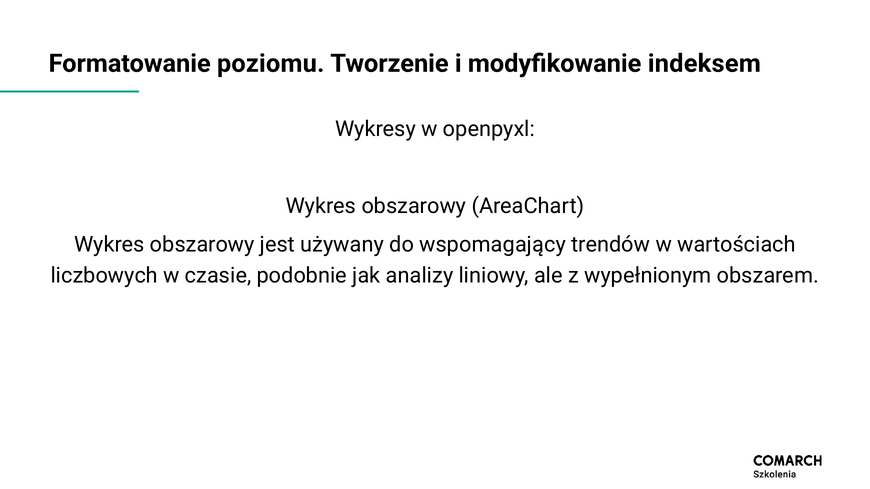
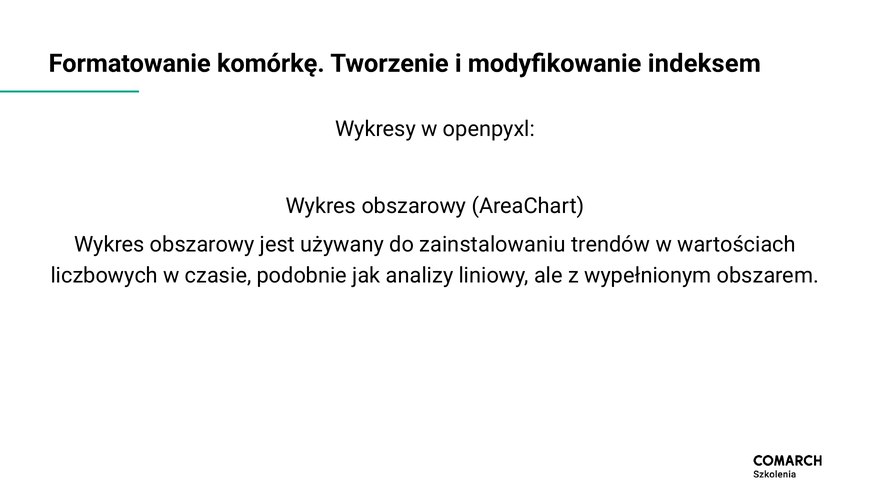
poziomu: poziomu -> komórkę
wspomagający: wspomagający -> zainstalowaniu
